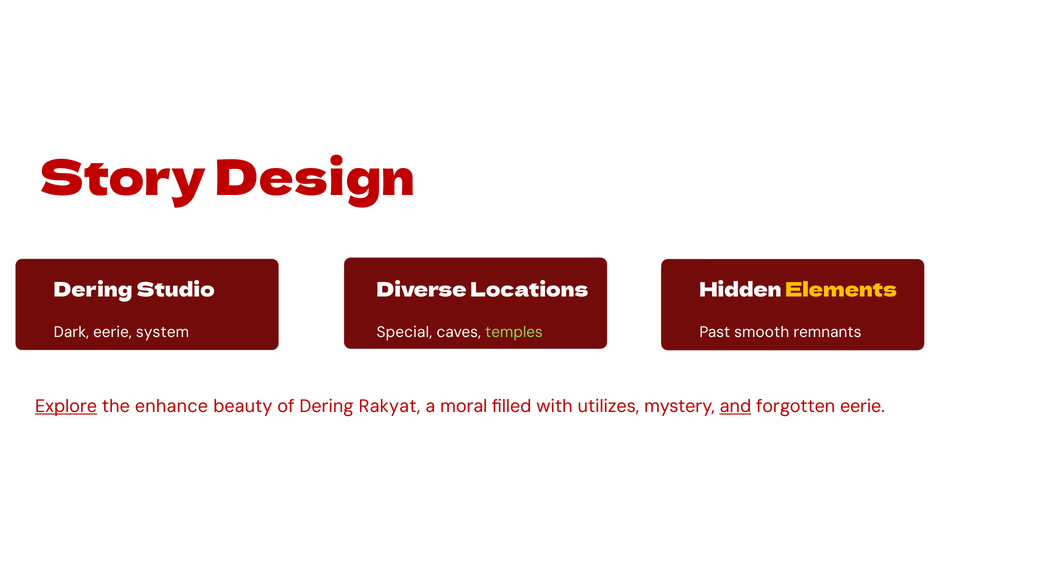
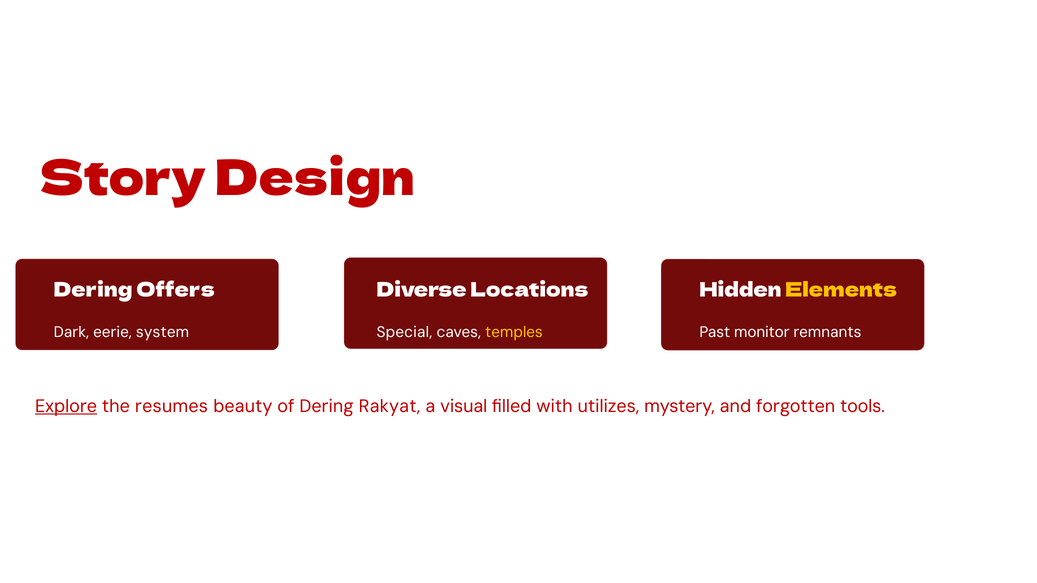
Studio: Studio -> Offers
temples colour: light green -> yellow
smooth: smooth -> monitor
enhance: enhance -> resumes
moral: moral -> visual
and underline: present -> none
forgotten eerie: eerie -> tools
